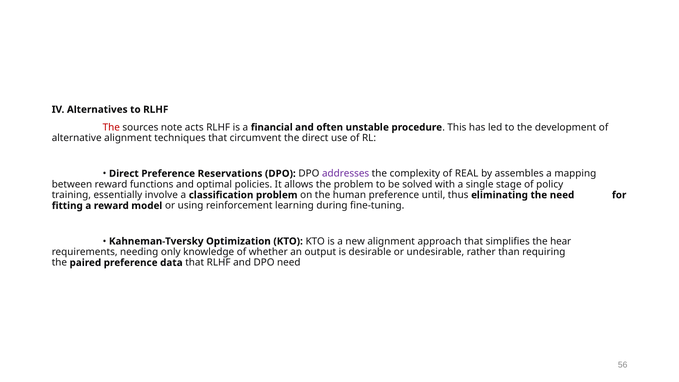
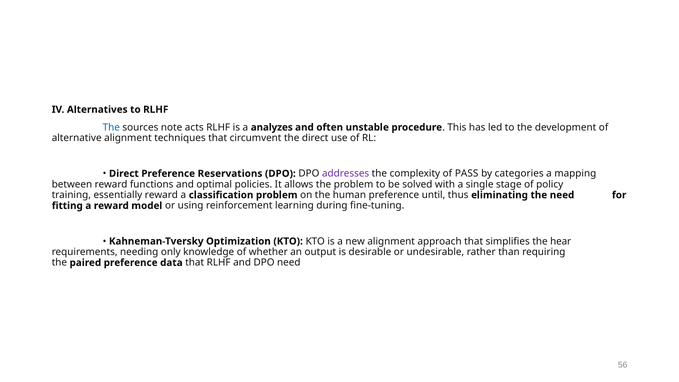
The at (111, 127) colour: red -> blue
financial: financial -> analyzes
REAL: REAL -> PASS
assembles: assembles -> categories
essentially involve: involve -> reward
